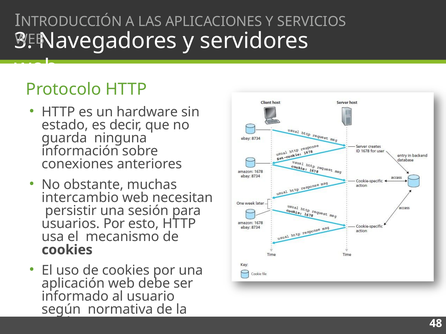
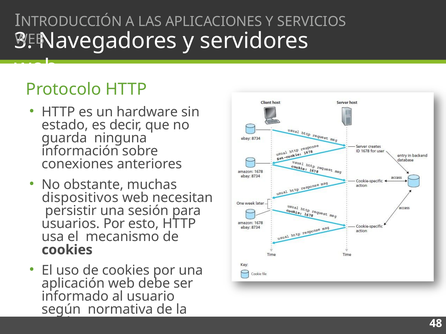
intercambio: intercambio -> dispositivos
